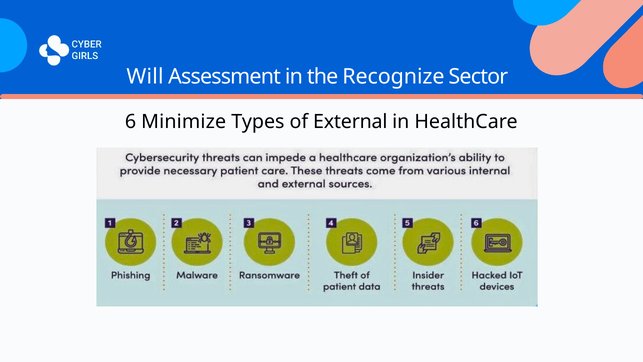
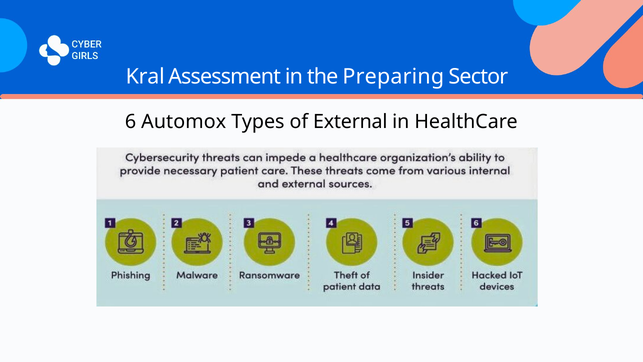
Will: Will -> Kral
Recognize: Recognize -> Preparing
Minimize: Minimize -> Automox
